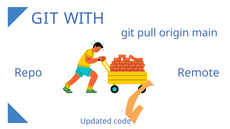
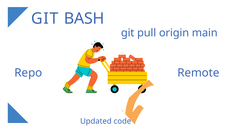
WITH: WITH -> BASH
